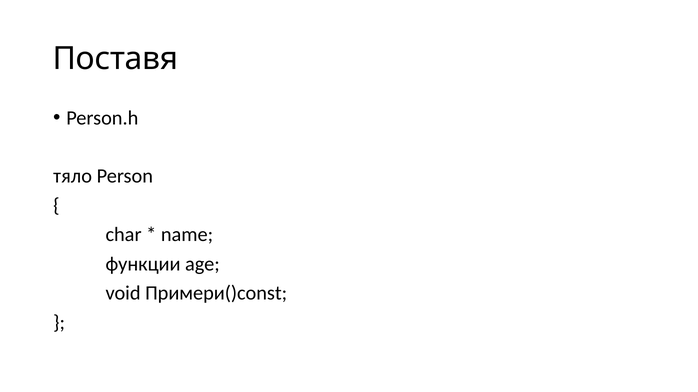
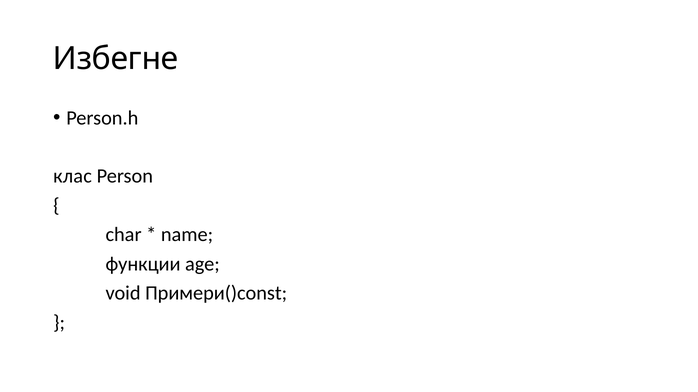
Поставя: Поставя -> Избегне
тяло: тяло -> клас
